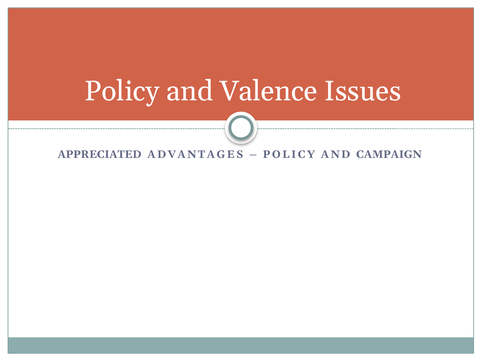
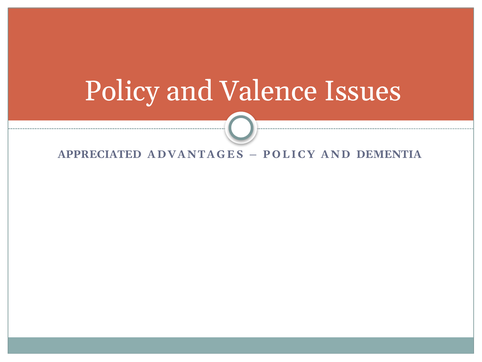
CAMPAIGN: CAMPAIGN -> DEMENTIA
